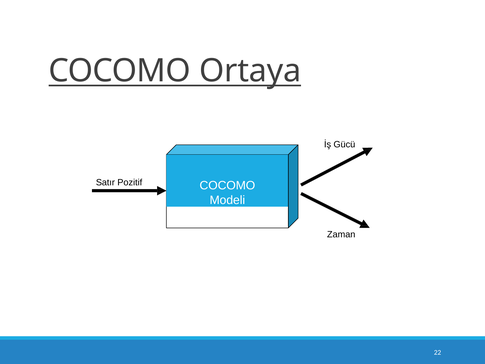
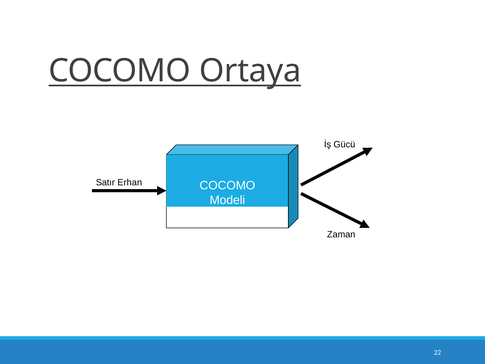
Pozitif: Pozitif -> Erhan
